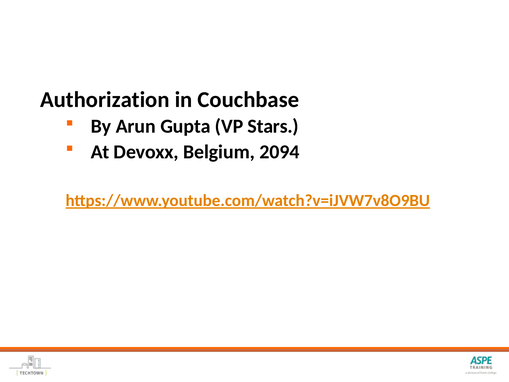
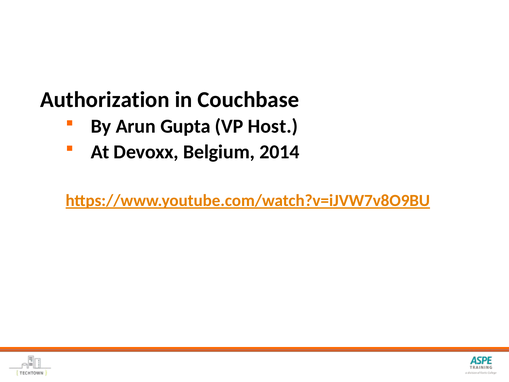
Stars: Stars -> Host
2094: 2094 -> 2014
